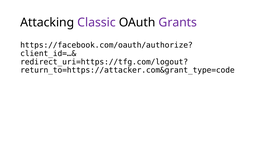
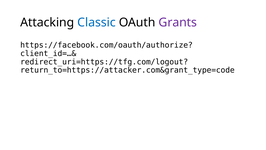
Classic colour: purple -> blue
